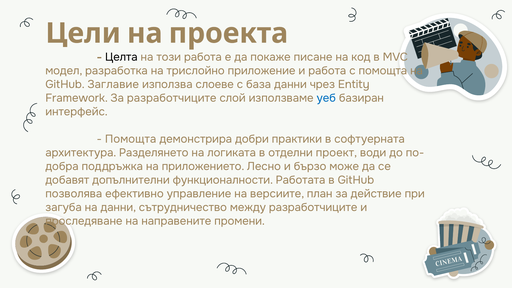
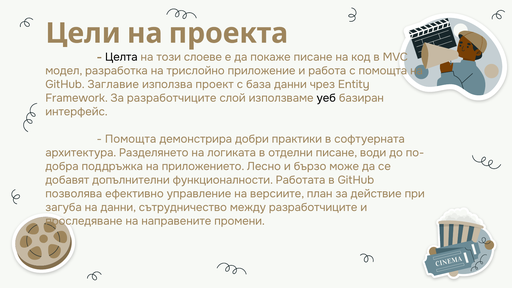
този работа: работа -> слоеве
слоеве: слоеве -> проект
уеб colour: blue -> black
отделни проект: проект -> писане
